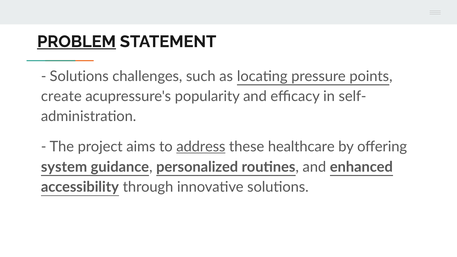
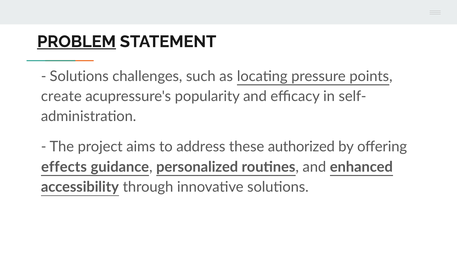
address underline: present -> none
healthcare: healthcare -> authorized
system: system -> effects
